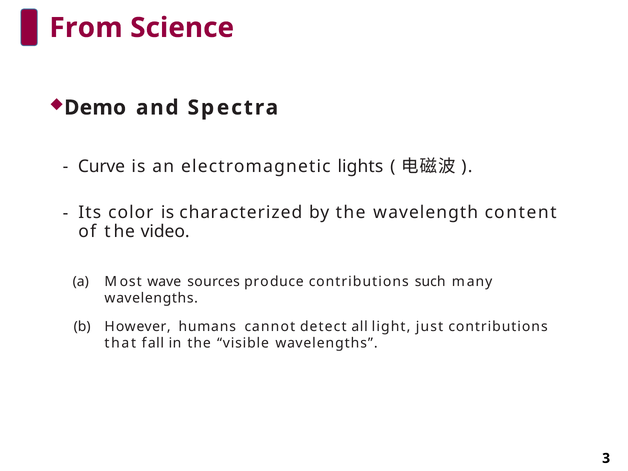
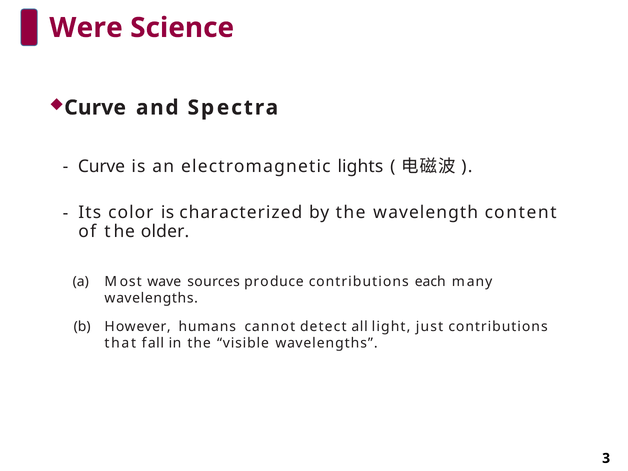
From: From -> Were
Demo at (95, 108): Demo -> Curve
video: video -> older
such: such -> each
